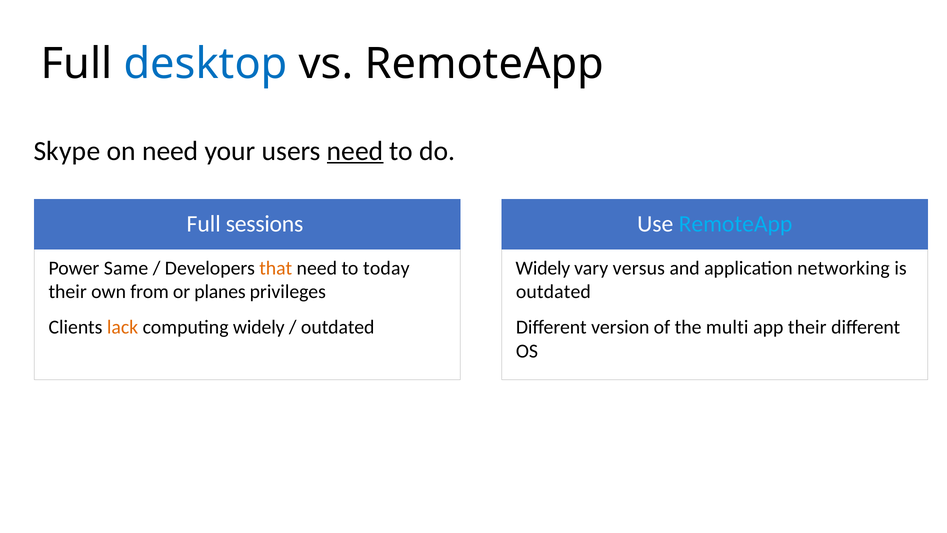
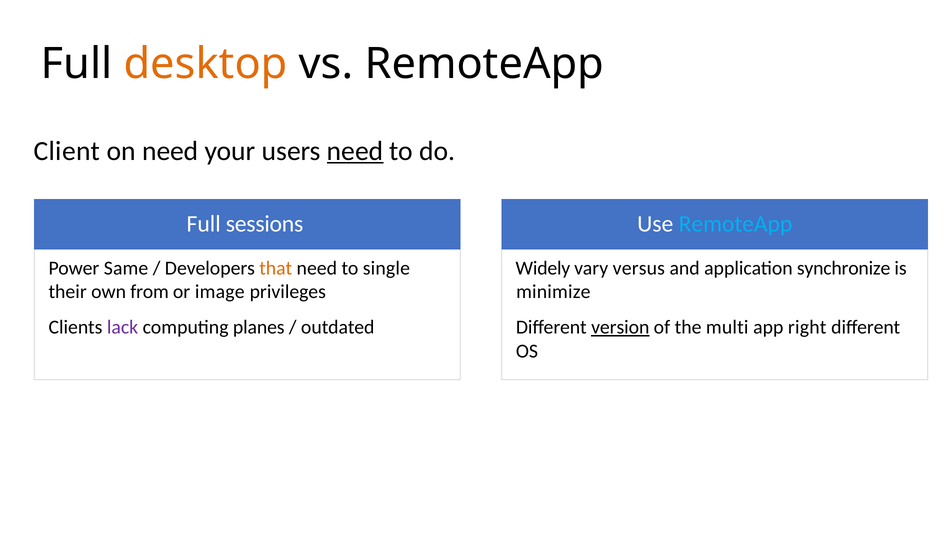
desktop colour: blue -> orange
Skype: Skype -> Client
today: today -> single
networking: networking -> synchronize
planes: planes -> image
outdated at (553, 292): outdated -> minimize
lack colour: orange -> purple
computing widely: widely -> planes
version underline: none -> present
app their: their -> right
